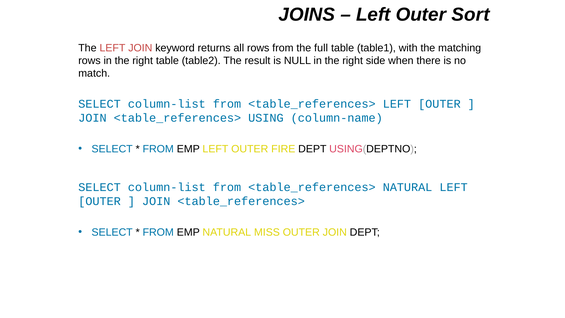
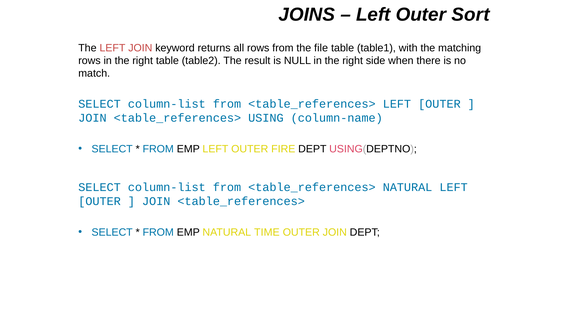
full: full -> file
MISS: MISS -> TIME
